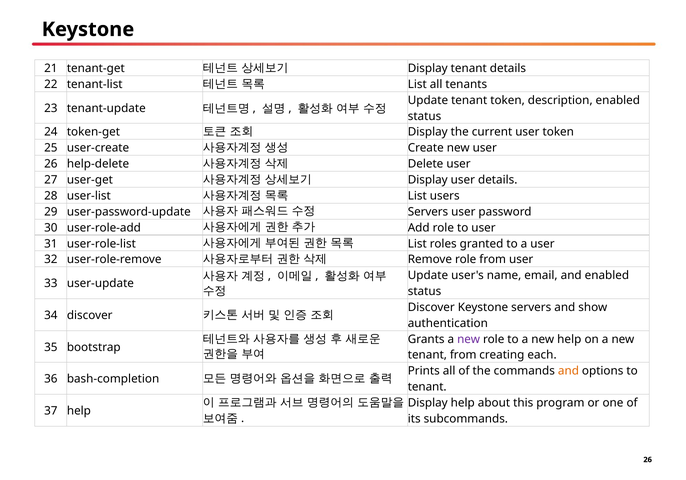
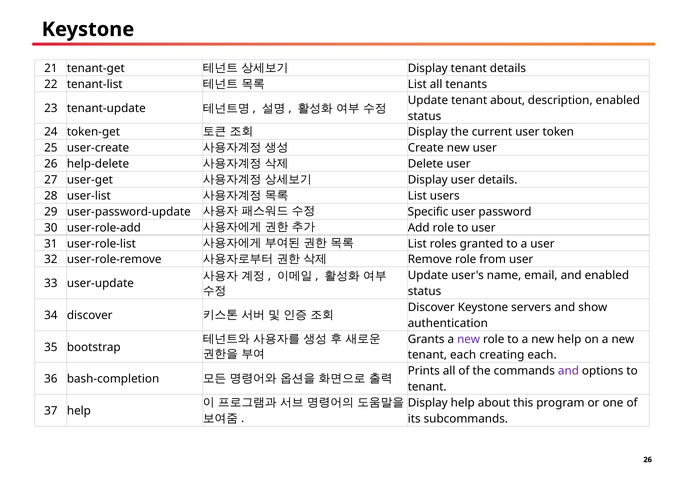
tenant token: token -> about
Servers at (428, 212): Servers -> Specific
tenant from: from -> each
and at (568, 371) colour: orange -> purple
